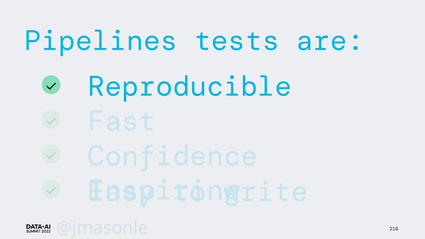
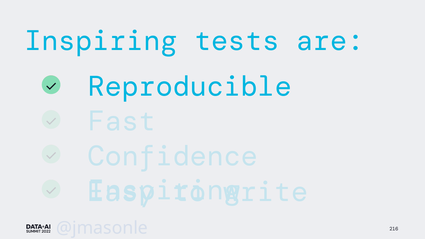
Pipelines at (101, 41): Pipelines -> Inspiring
